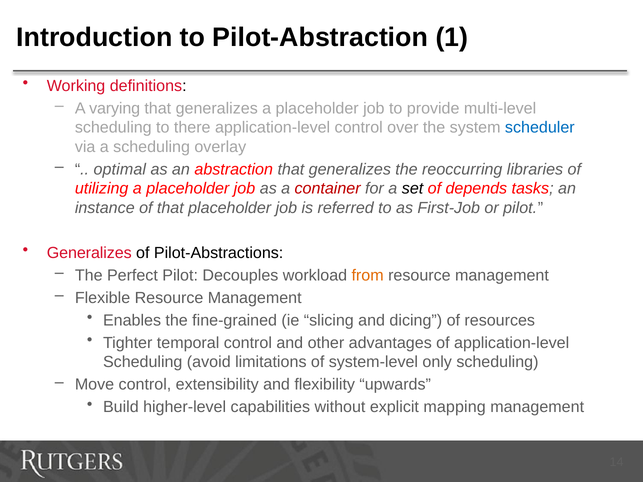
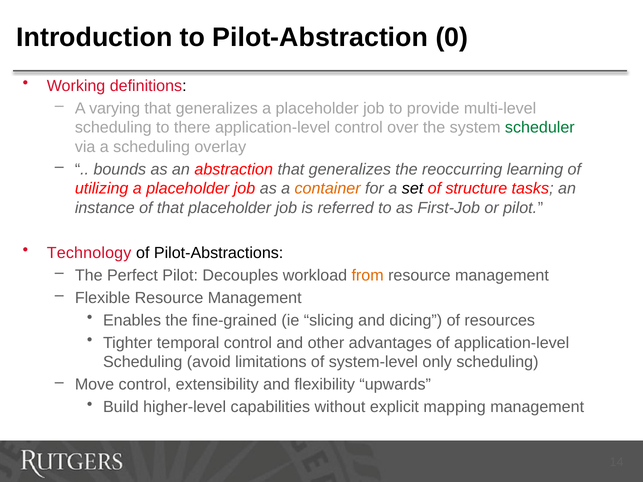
1: 1 -> 0
scheduler colour: blue -> green
optimal: optimal -> bounds
libraries: libraries -> learning
container colour: red -> orange
depends: depends -> structure
Generalizes at (89, 253): Generalizes -> Technology
